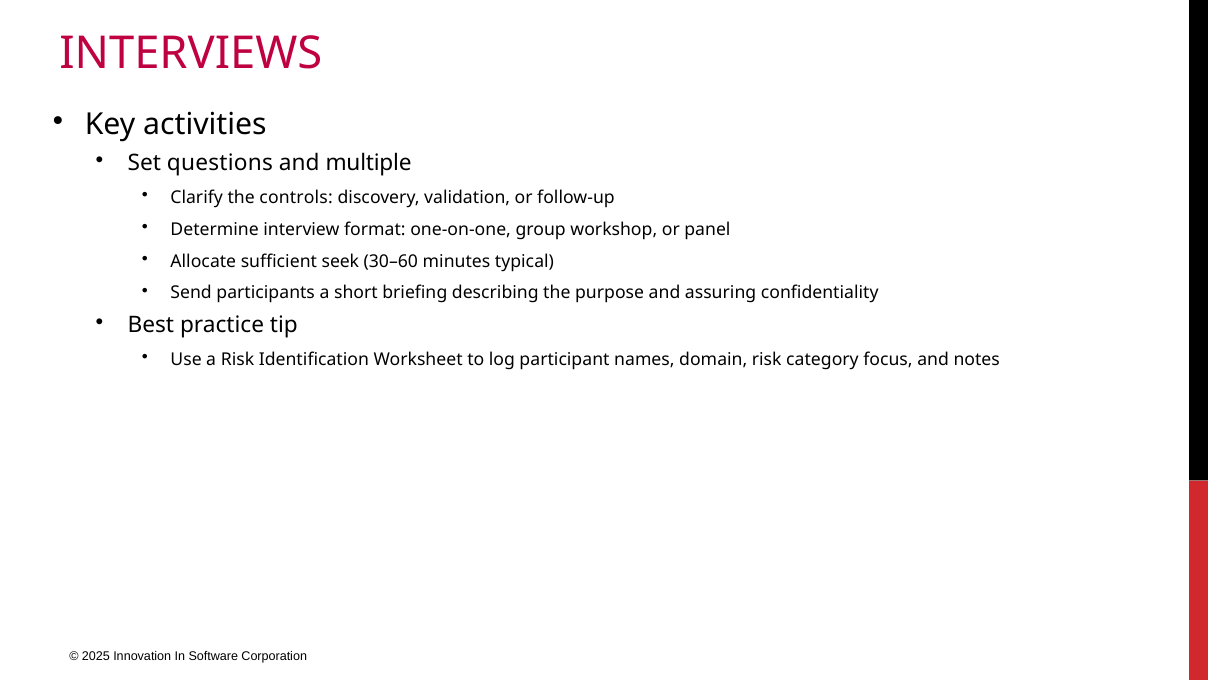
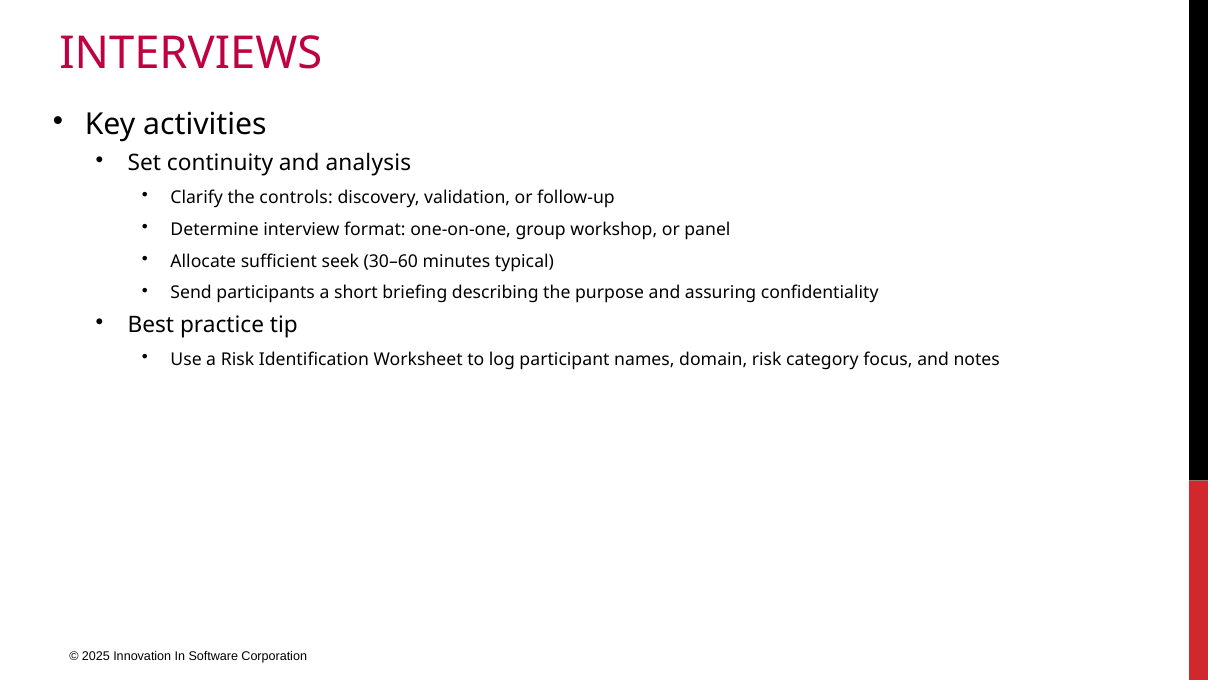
questions: questions -> continuity
multiple: multiple -> analysis
